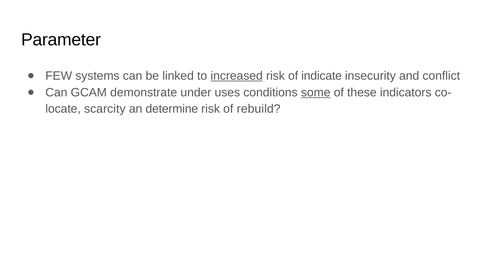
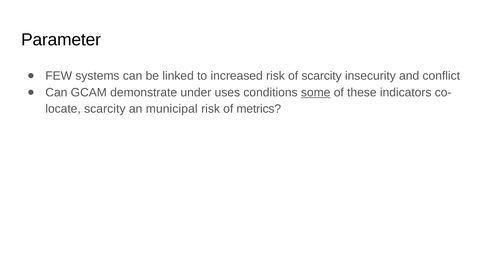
increased underline: present -> none
of indicate: indicate -> scarcity
determine: determine -> municipal
rebuild: rebuild -> metrics
